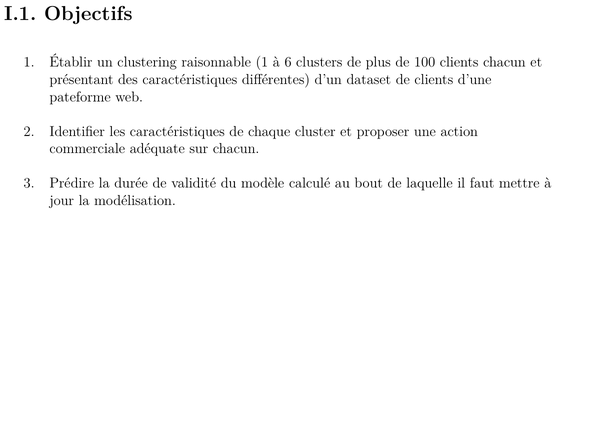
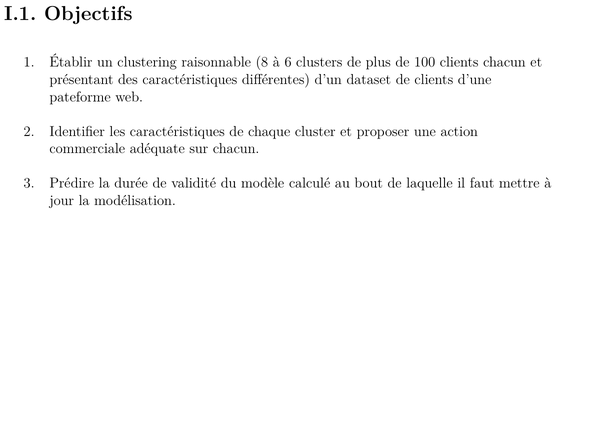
raisonnable 1: 1 -> 8
